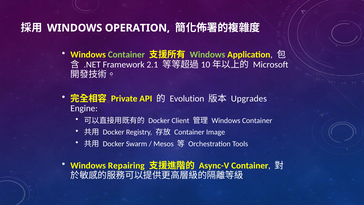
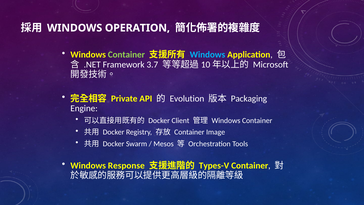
Windows at (208, 55) colour: light green -> light blue
2.1: 2.1 -> 3.7
Upgrades: Upgrades -> Packaging
Repairing: Repairing -> Response
Async-V: Async-V -> Types-V
